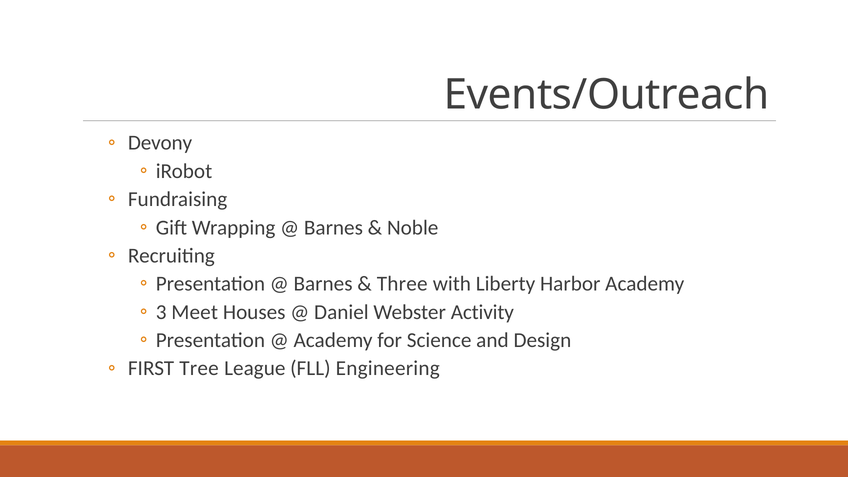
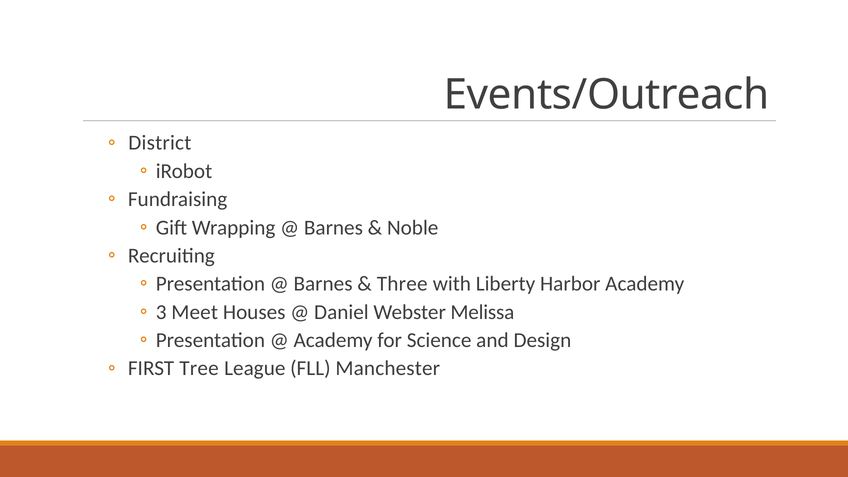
Devony: Devony -> District
Activity: Activity -> Melissa
Engineering: Engineering -> Manchester
